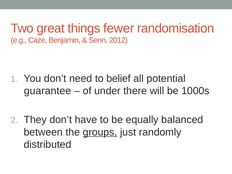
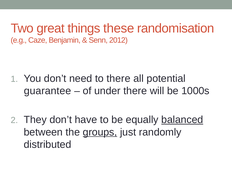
fewer: fewer -> these
to belief: belief -> there
balanced underline: none -> present
